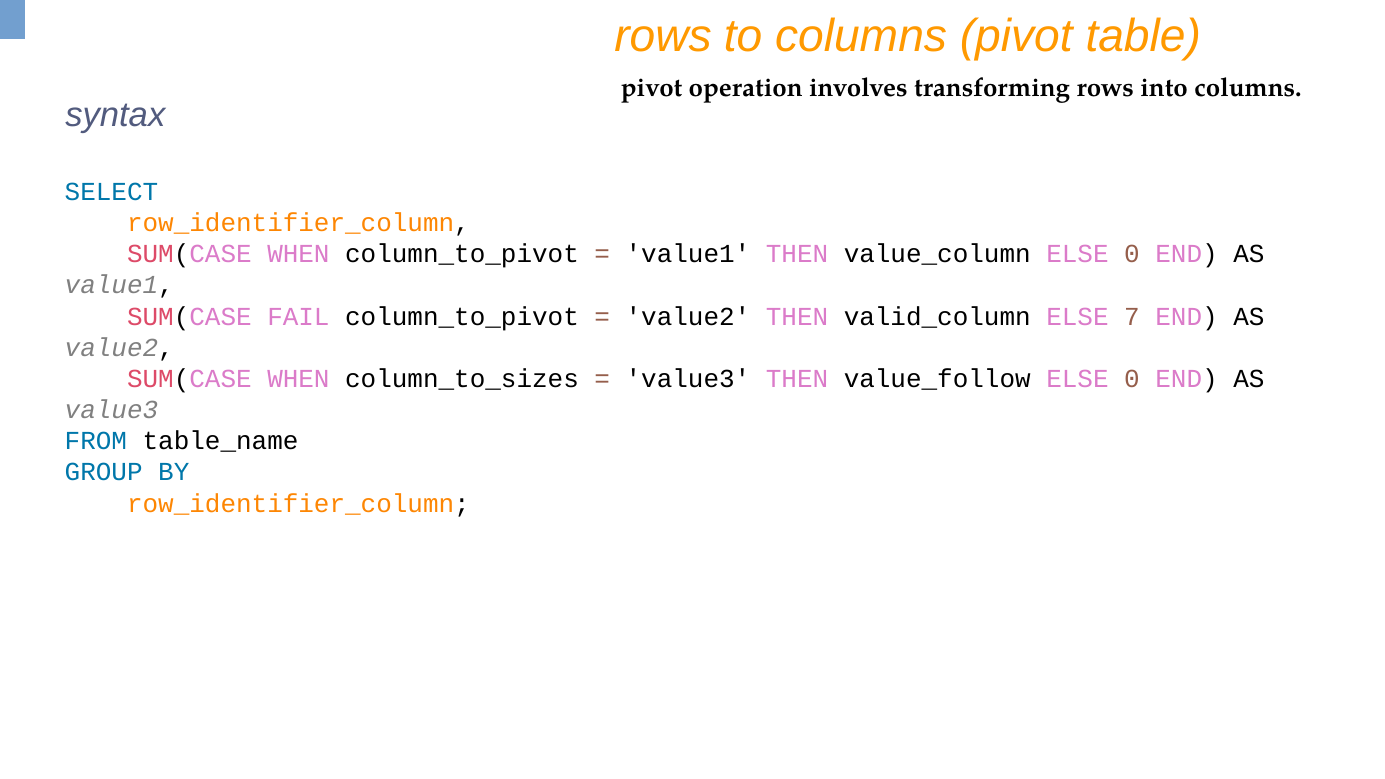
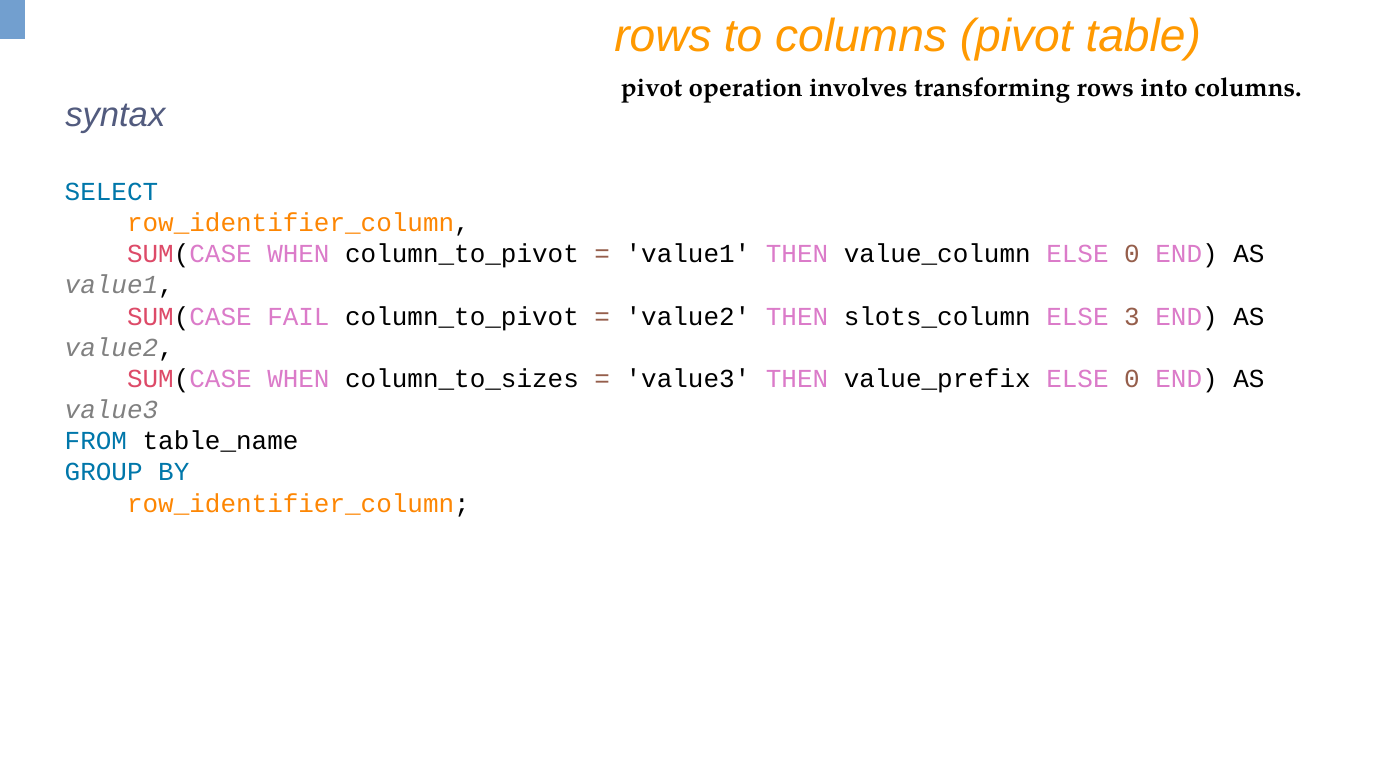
valid_column: valid_column -> slots_column
7: 7 -> 3
value_follow: value_follow -> value_prefix
